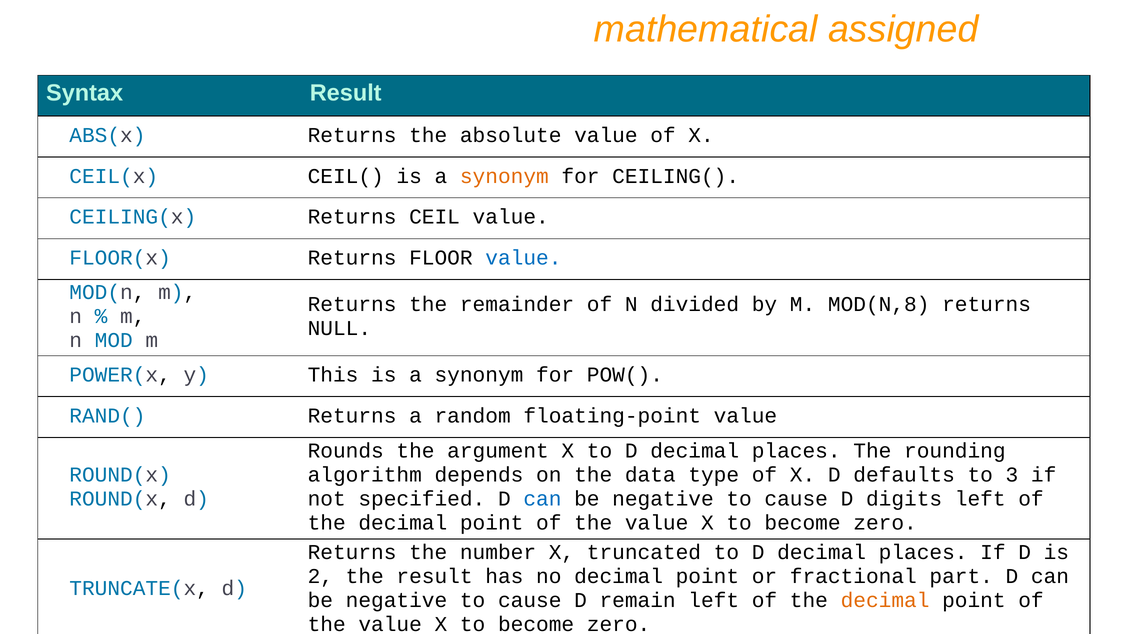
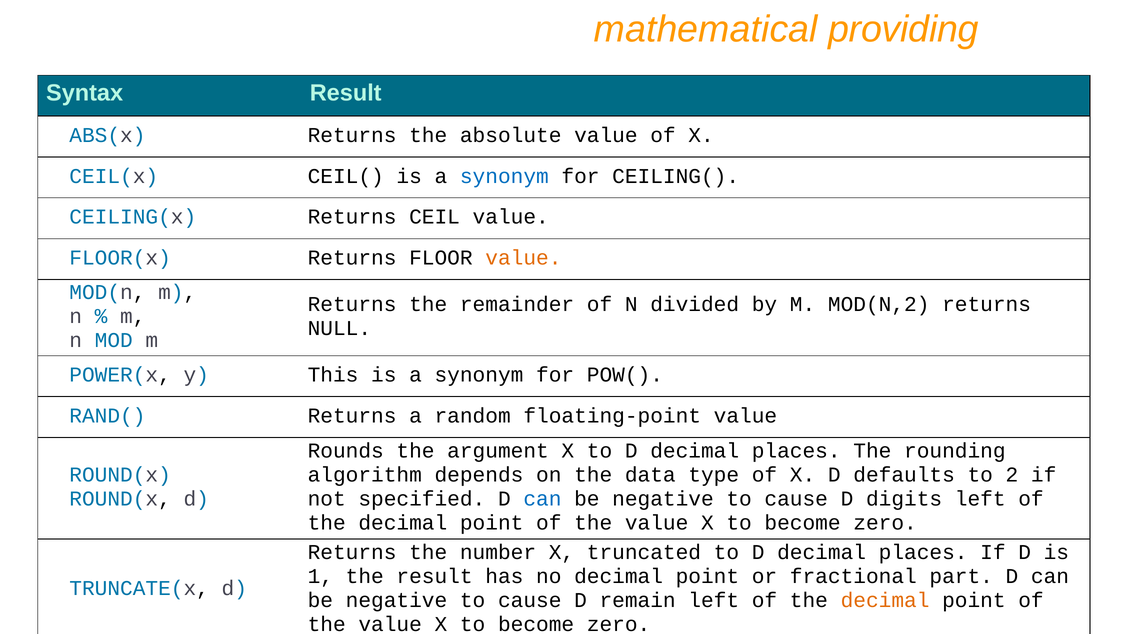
assigned: assigned -> providing
synonym at (504, 176) colour: orange -> blue
value at (523, 258) colour: blue -> orange
MOD(N,8: MOD(N,8 -> MOD(N,2
3: 3 -> 2
2: 2 -> 1
